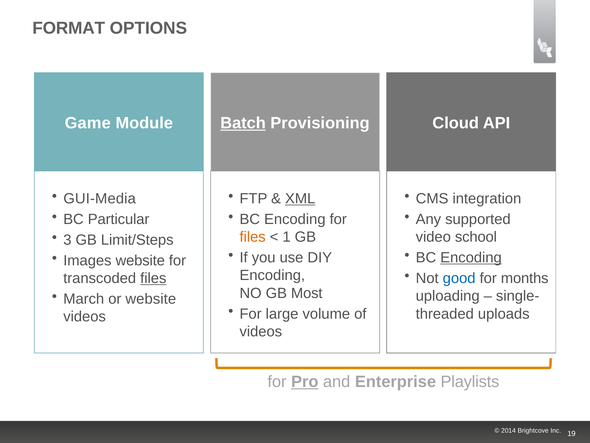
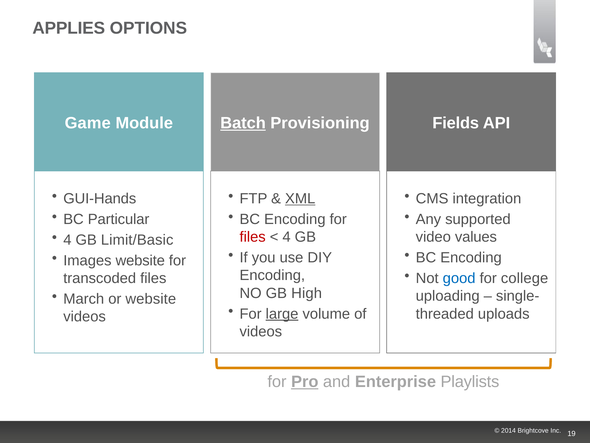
FORMAT: FORMAT -> APPLIES
Cloud: Cloud -> Fields
GUI-Media: GUI-Media -> GUI-Hands
files at (253, 237) colour: orange -> red
1 at (287, 237): 1 -> 4
school: school -> values
3 at (67, 240): 3 -> 4
Limit/Steps: Limit/Steps -> Limit/Basic
Encoding at (471, 257) underline: present -> none
months: months -> college
files at (153, 278) underline: present -> none
Most: Most -> High
large underline: none -> present
